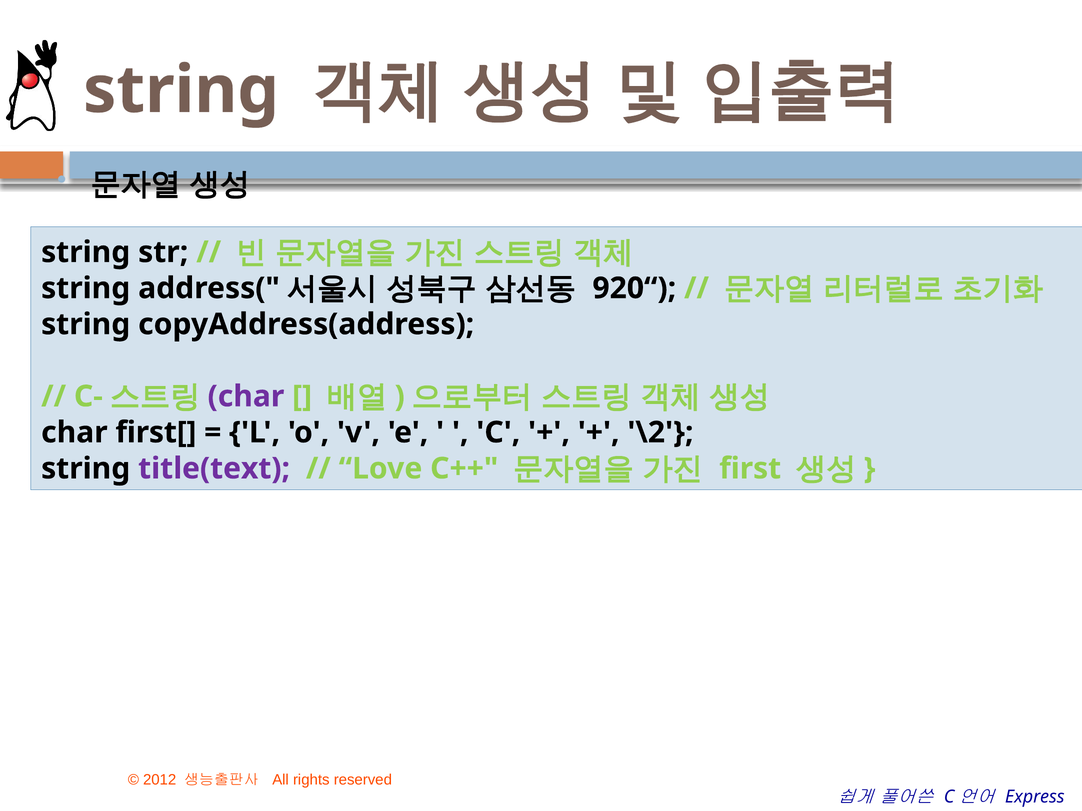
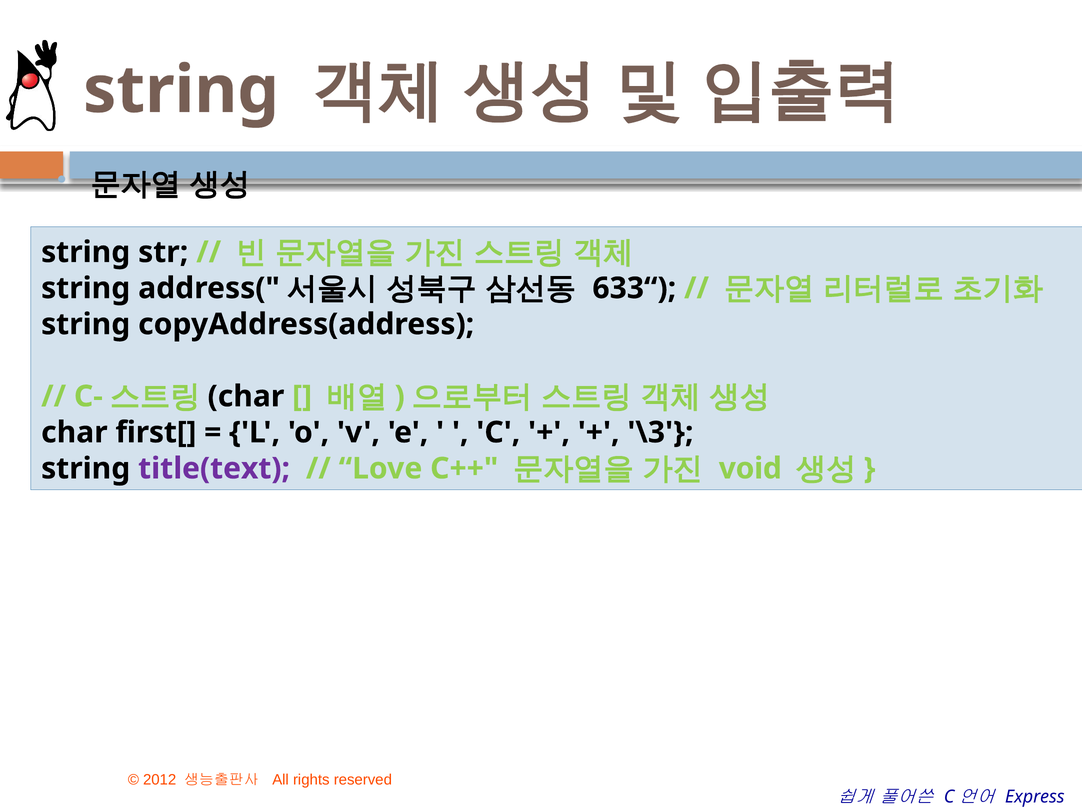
920“: 920“ -> 633“
char at (246, 397) colour: purple -> black
\2: \2 -> \3
first: first -> void
